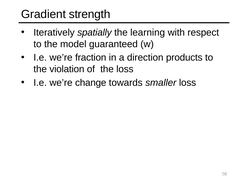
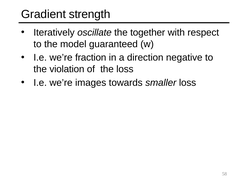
spatially: spatially -> oscillate
learning: learning -> together
products: products -> negative
change: change -> images
